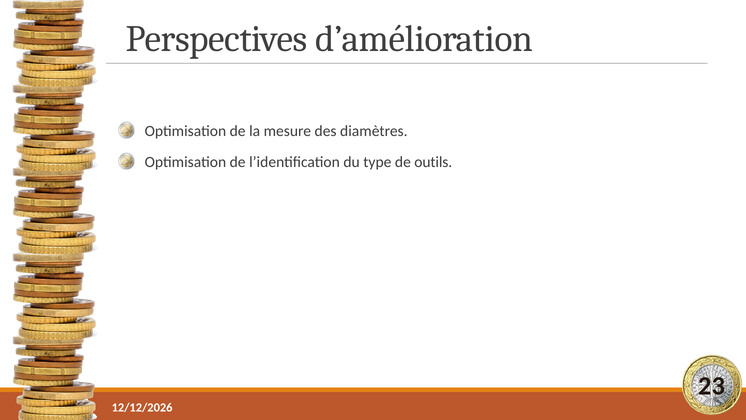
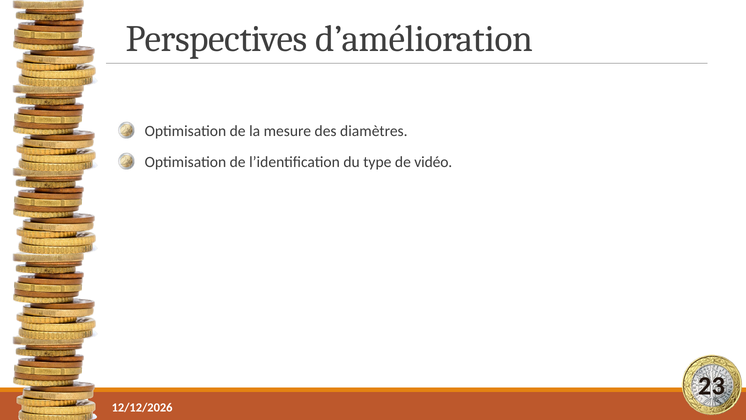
outils: outils -> vidéo
